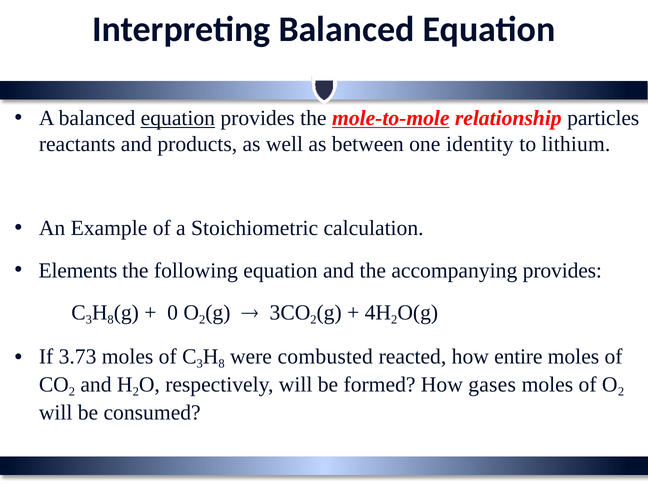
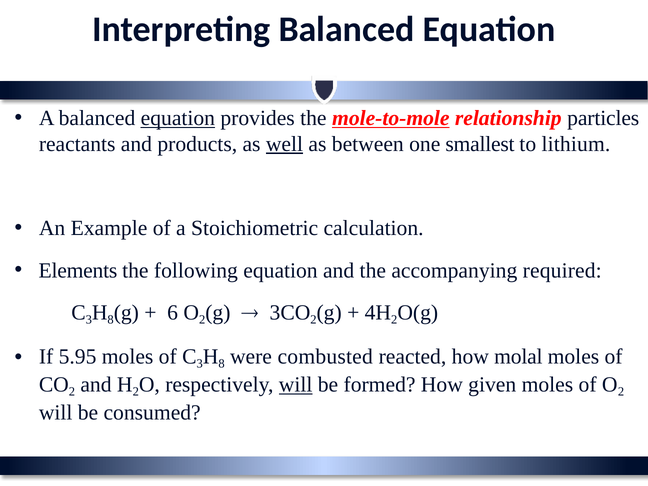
well underline: none -> present
identity: identity -> smallest
accompanying provides: provides -> required
0: 0 -> 6
3.73: 3.73 -> 5.95
entire: entire -> molal
will at (296, 385) underline: none -> present
gases: gases -> given
